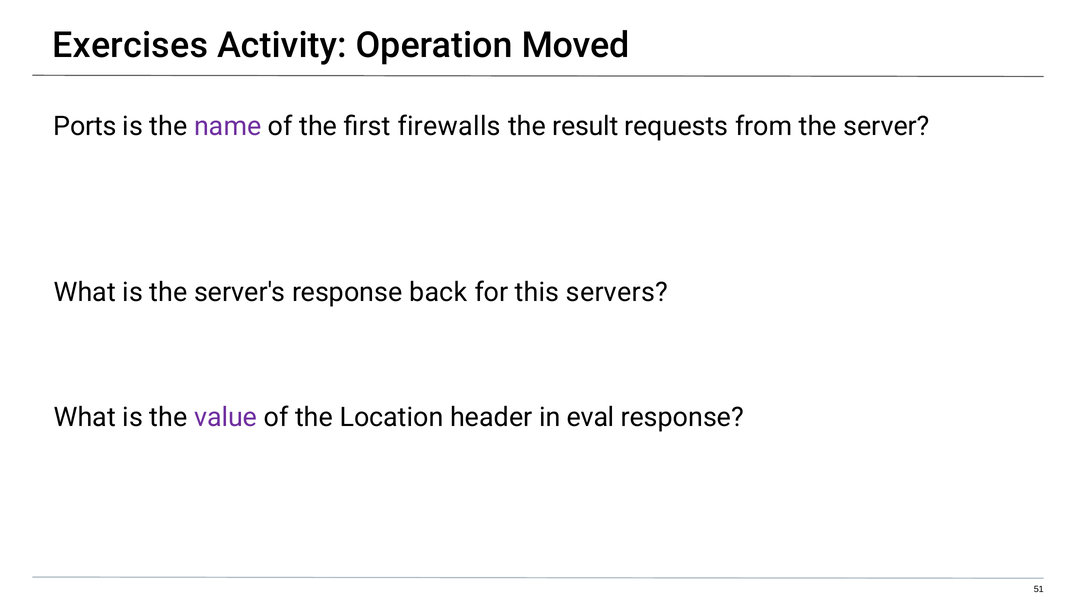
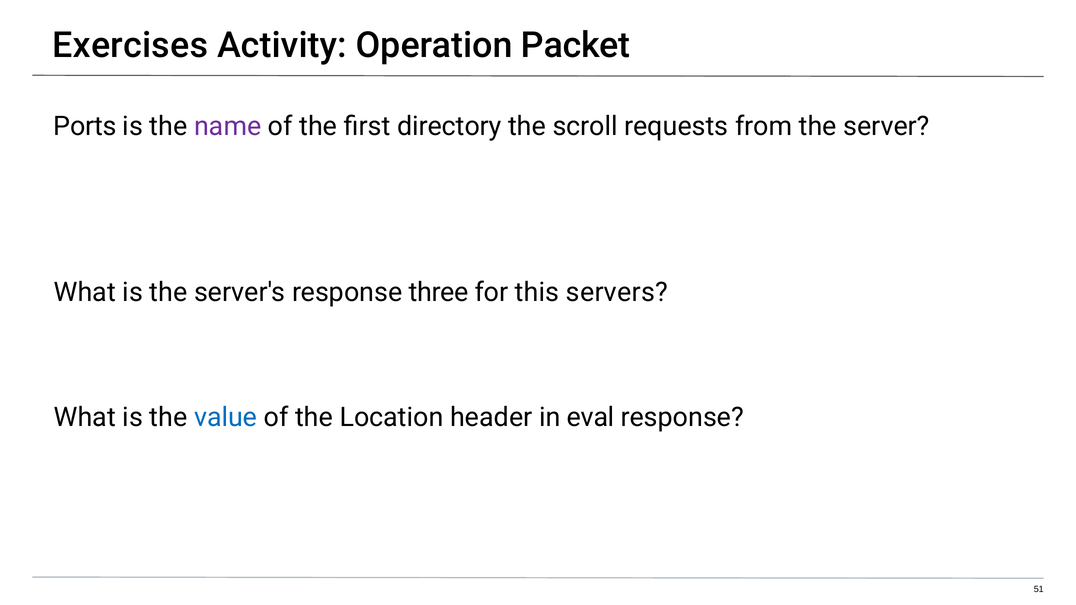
Moved: Moved -> Packet
firewalls: firewalls -> directory
result: result -> scroll
back: back -> three
value colour: purple -> blue
